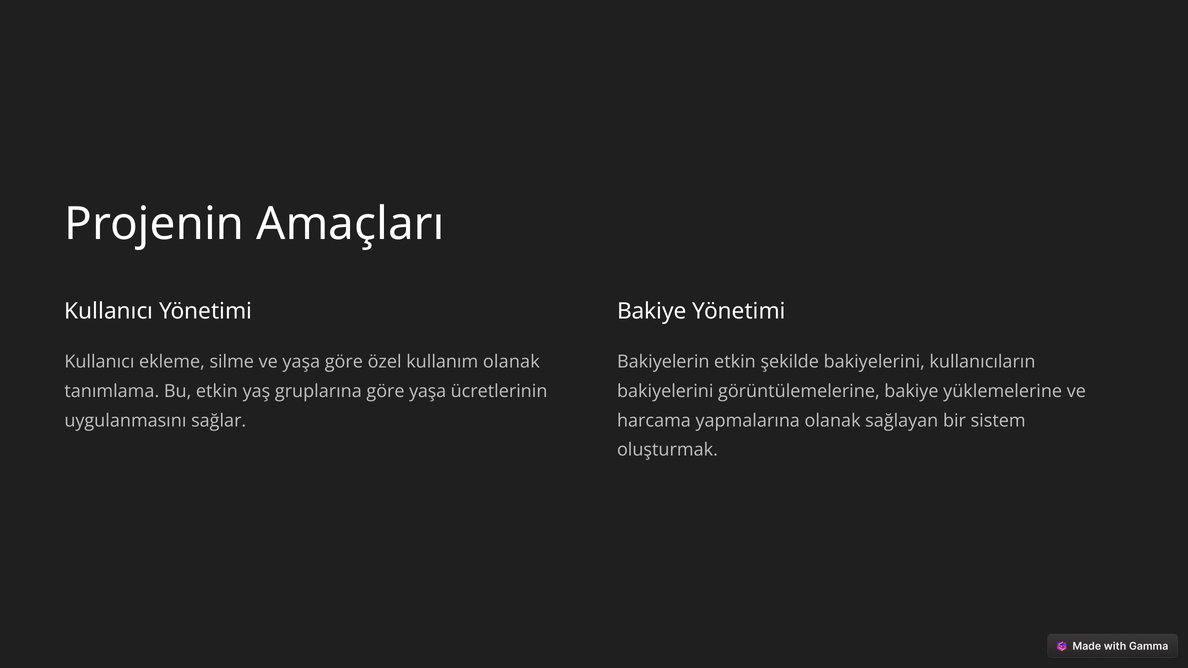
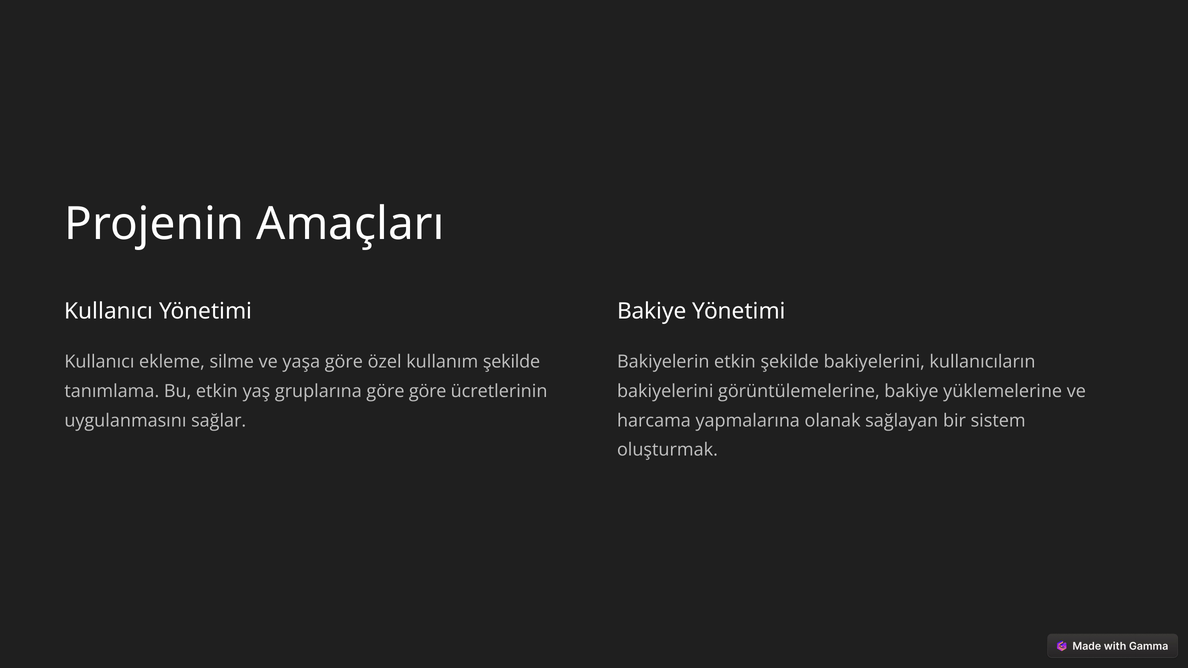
kullanım olanak: olanak -> şekilde
göre yaşa: yaşa -> göre
